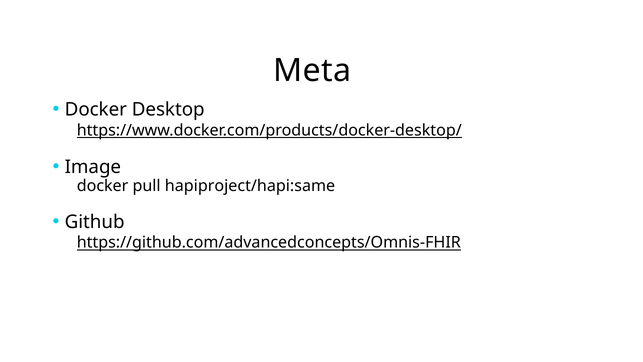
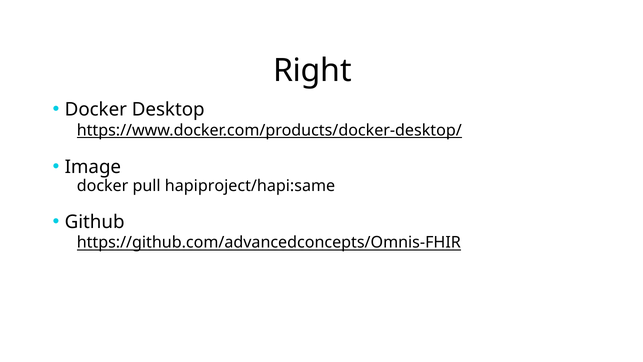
Meta: Meta -> Right
